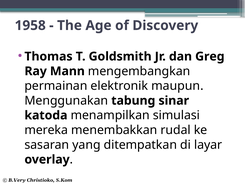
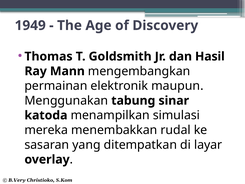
1958: 1958 -> 1949
Greg: Greg -> Hasil
